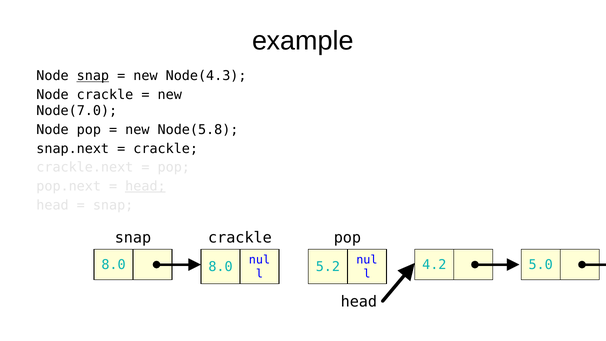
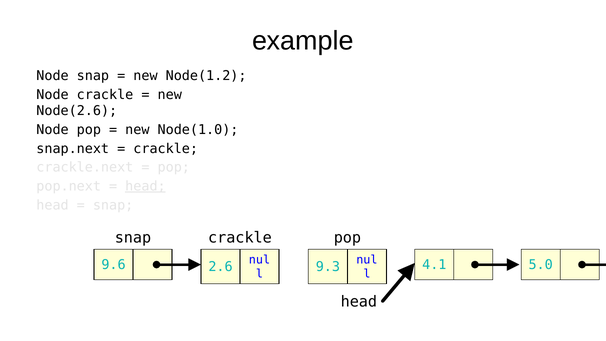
snap at (93, 76) underline: present -> none
Node(4.3: Node(4.3 -> Node(1.2
Node(7.0: Node(7.0 -> Node(2.6
Node(5.8: Node(5.8 -> Node(1.0
8.0 at (114, 265): 8.0 -> 9.6
4.2: 4.2 -> 4.1
8.0 at (221, 267): 8.0 -> 2.6
5.2: 5.2 -> 9.3
